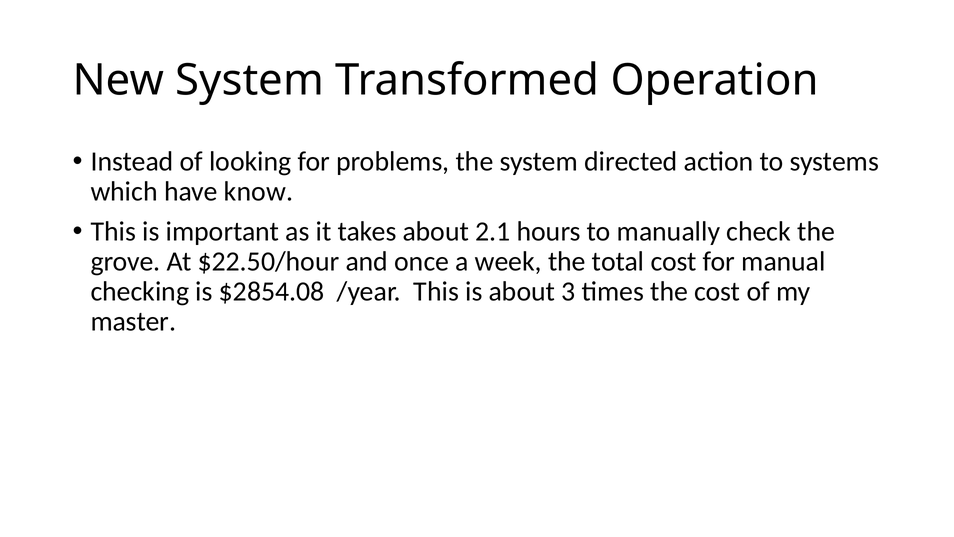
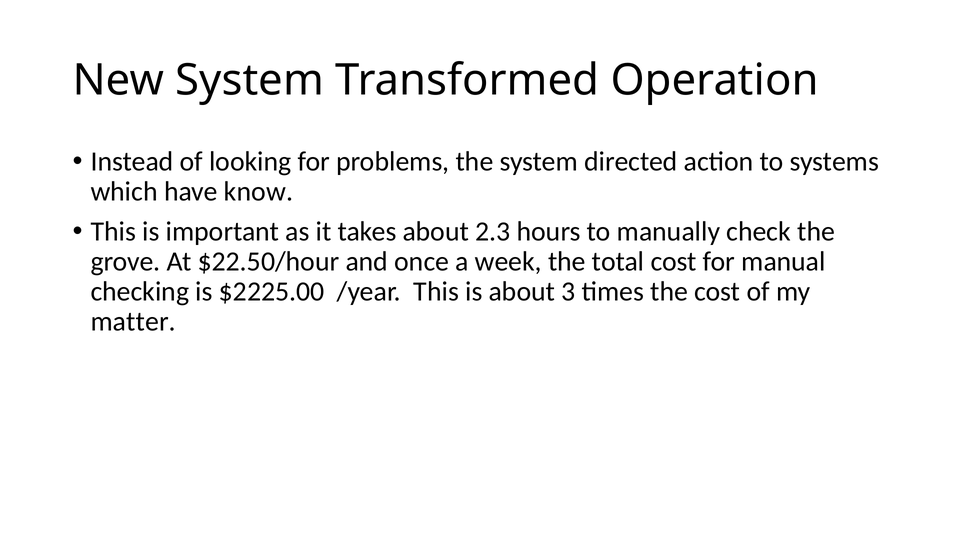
2.1: 2.1 -> 2.3
$2854.08: $2854.08 -> $2225.00
master: master -> matter
